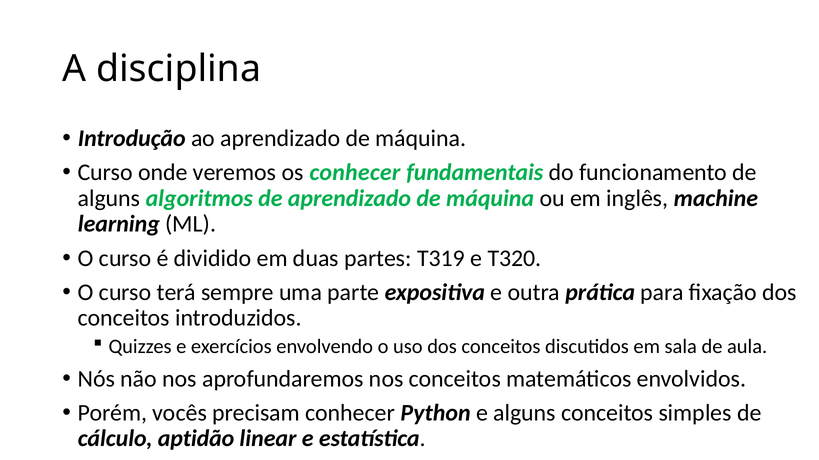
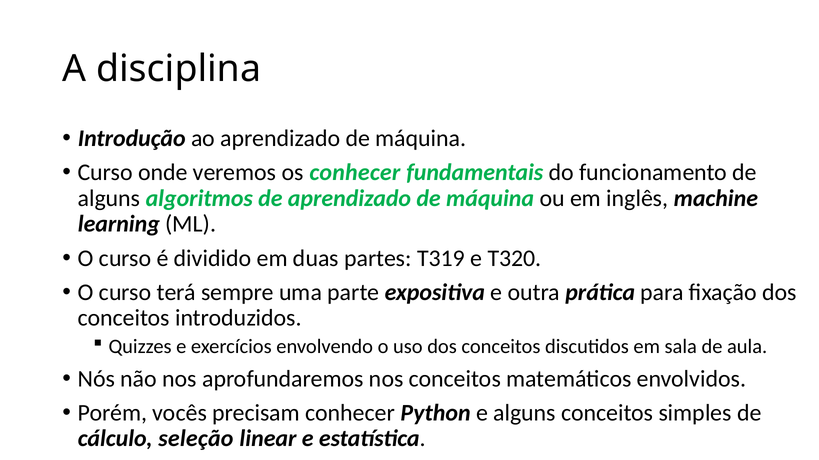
aptidão: aptidão -> seleção
